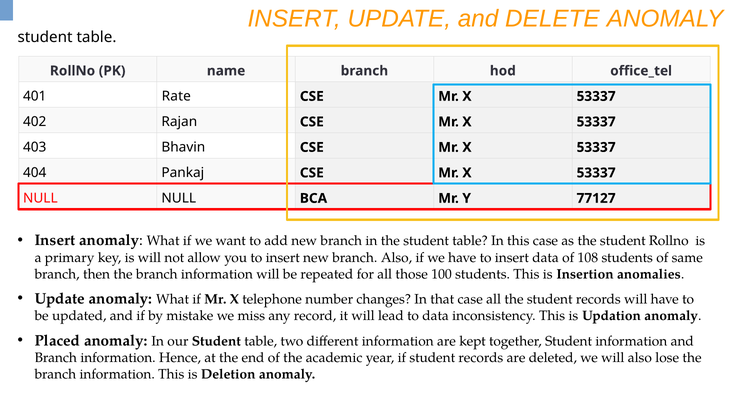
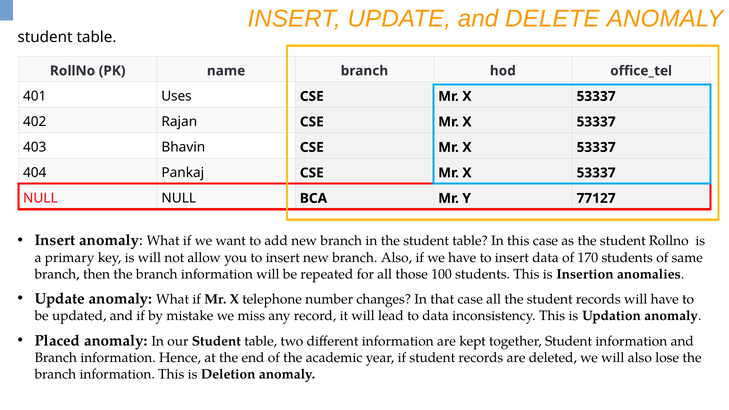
Rate: Rate -> Uses
108: 108 -> 170
